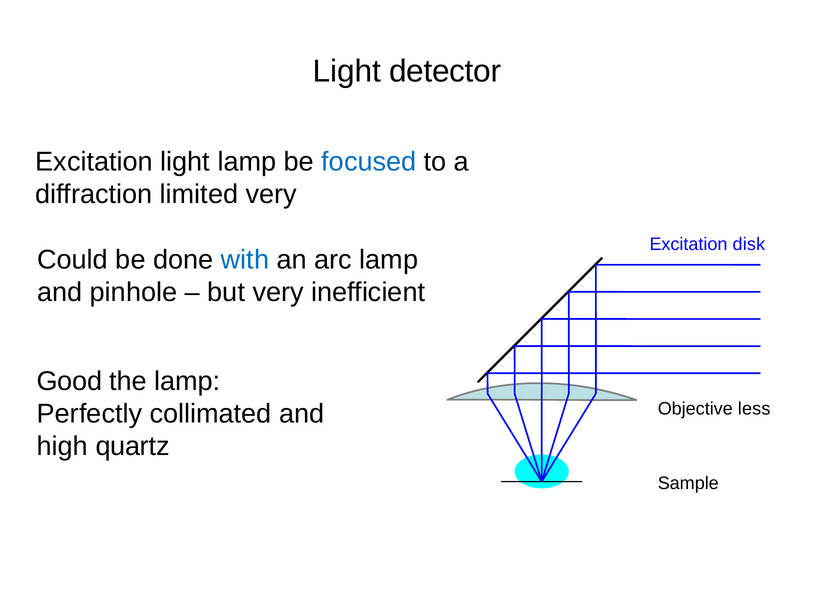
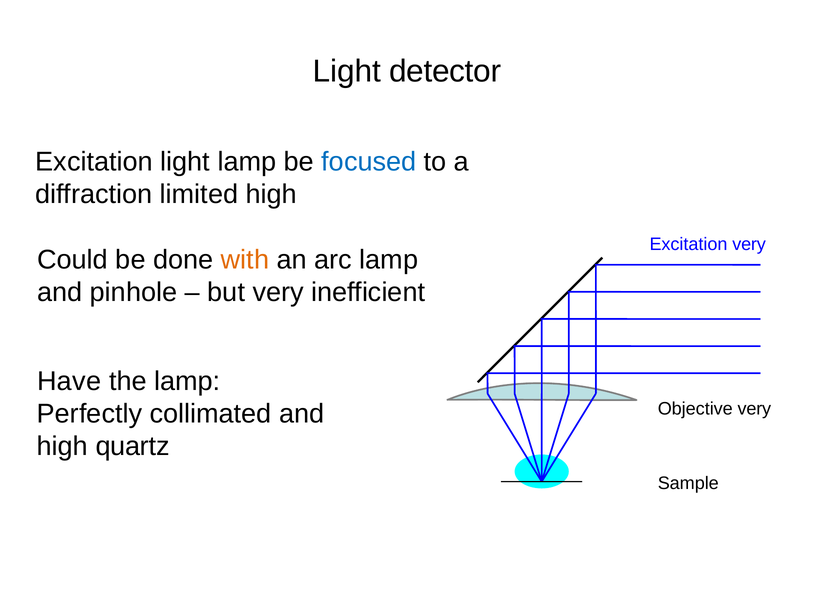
limited very: very -> high
Excitation disk: disk -> very
with colour: blue -> orange
Good: Good -> Have
Objective less: less -> very
